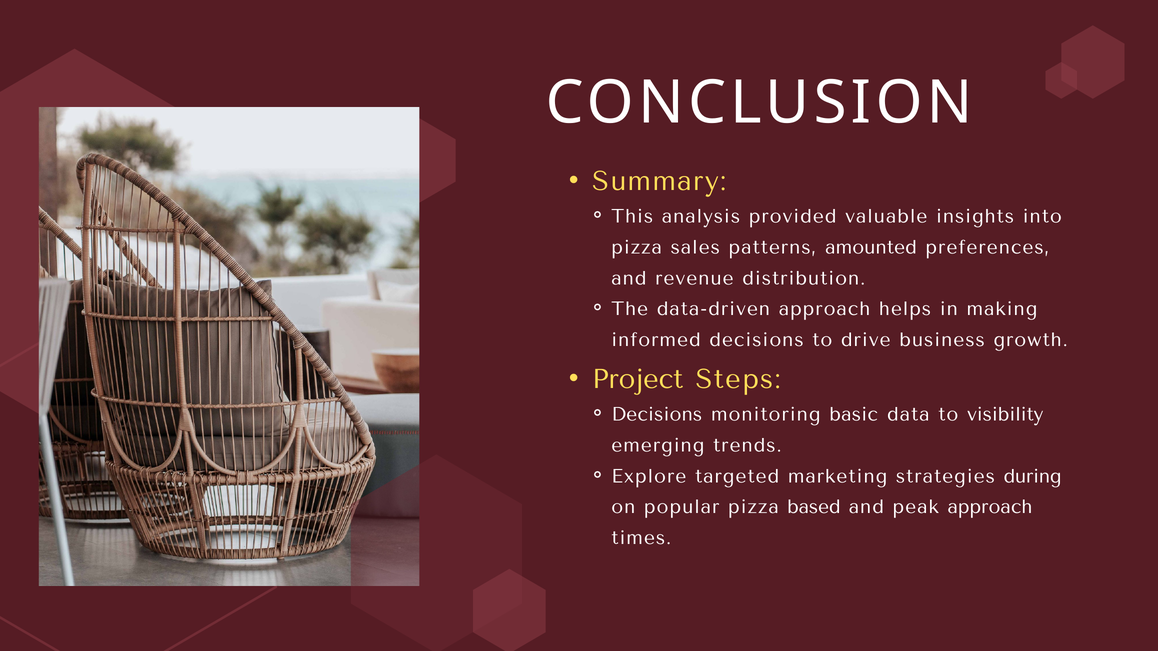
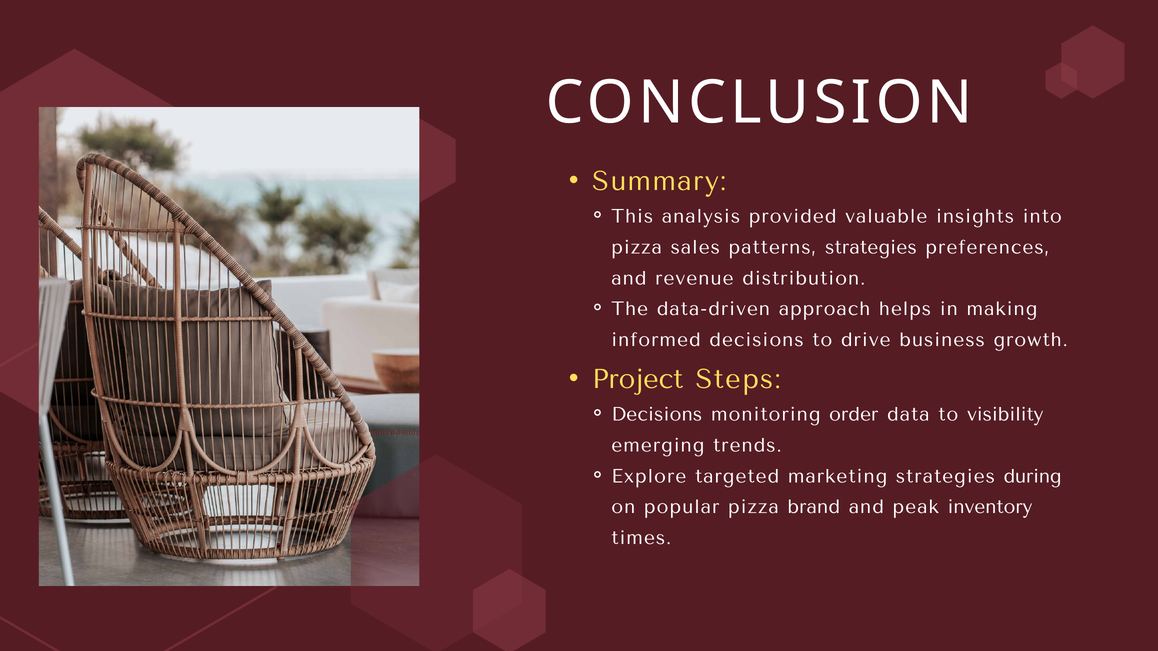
patterns amounted: amounted -> strategies
basic: basic -> order
based: based -> brand
peak approach: approach -> inventory
